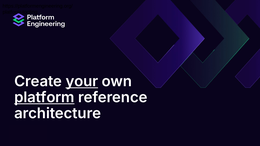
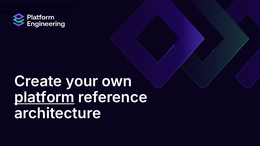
your underline: present -> none
